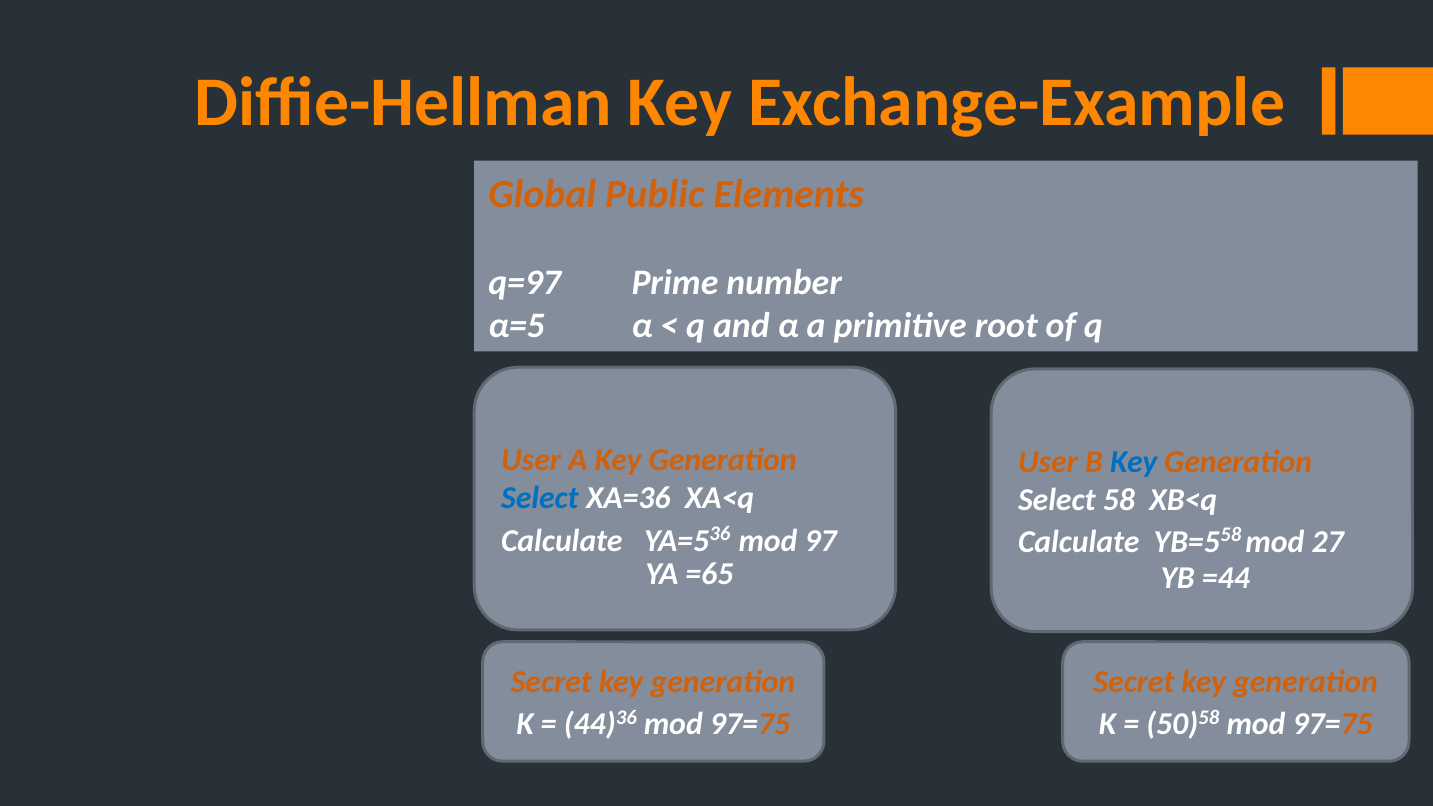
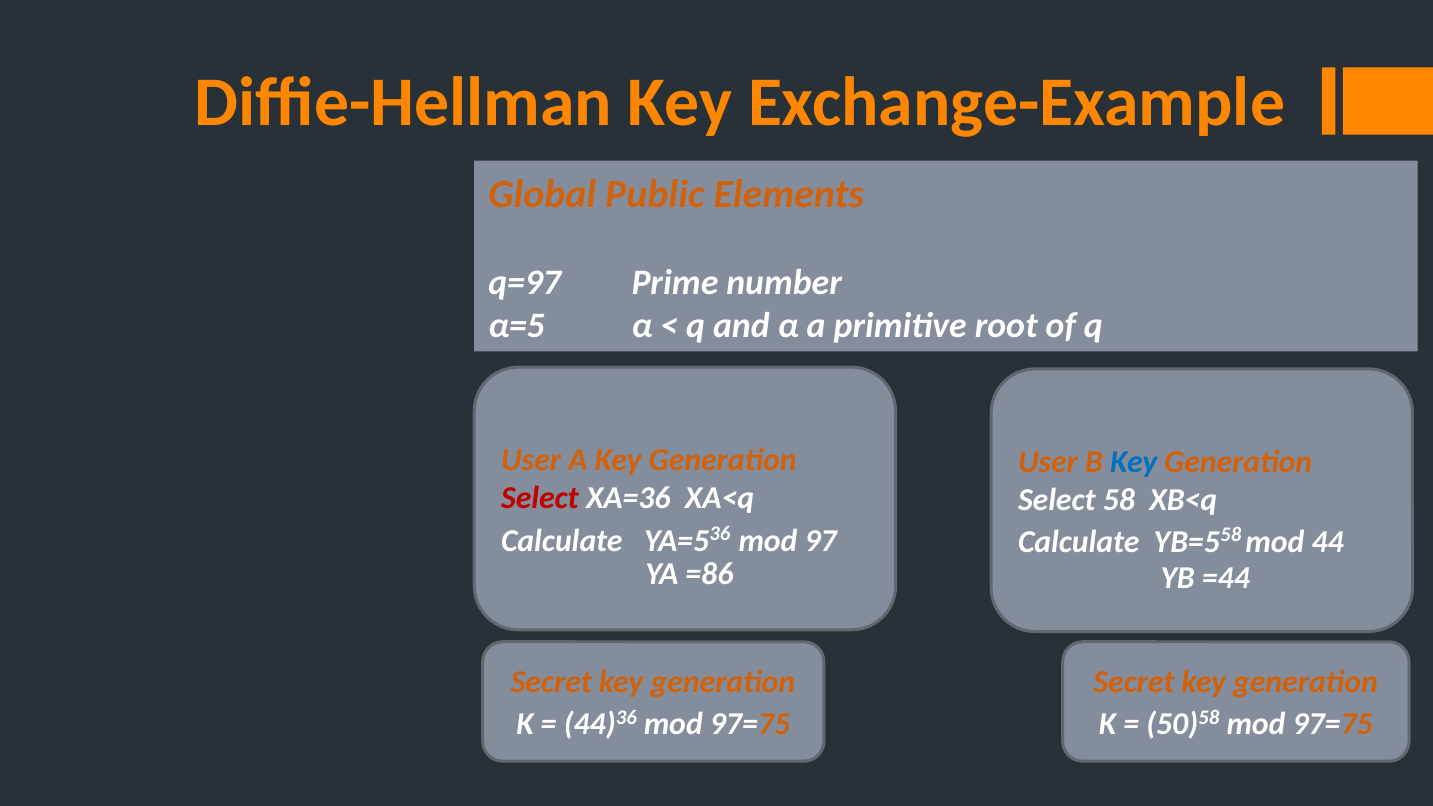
Select at (540, 498) colour: blue -> red
27: 27 -> 44
=65: =65 -> =86
